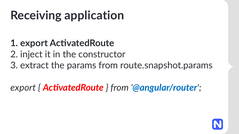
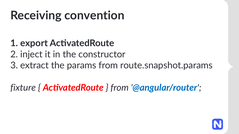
application: application -> convention
export at (23, 88): export -> fixture
